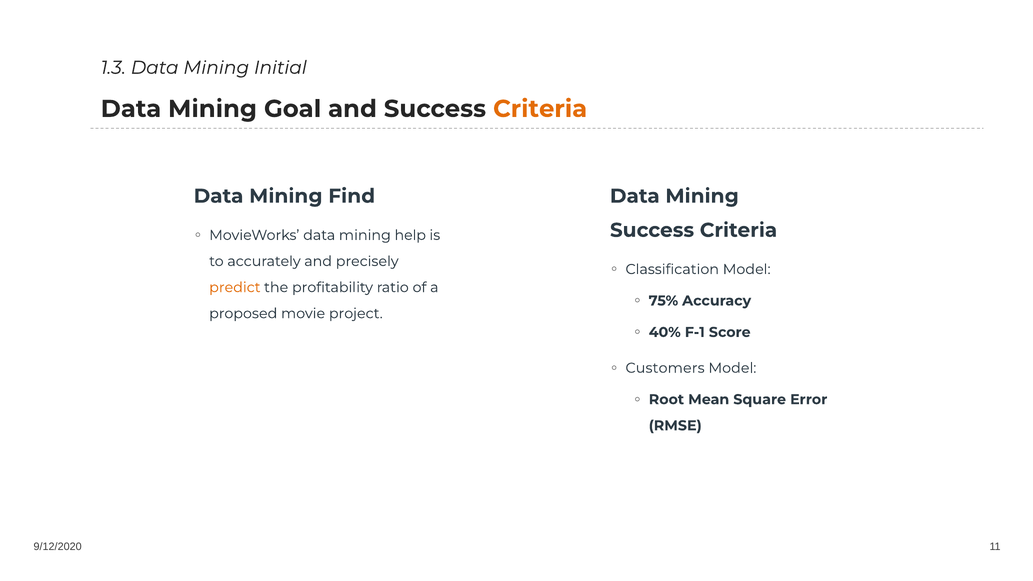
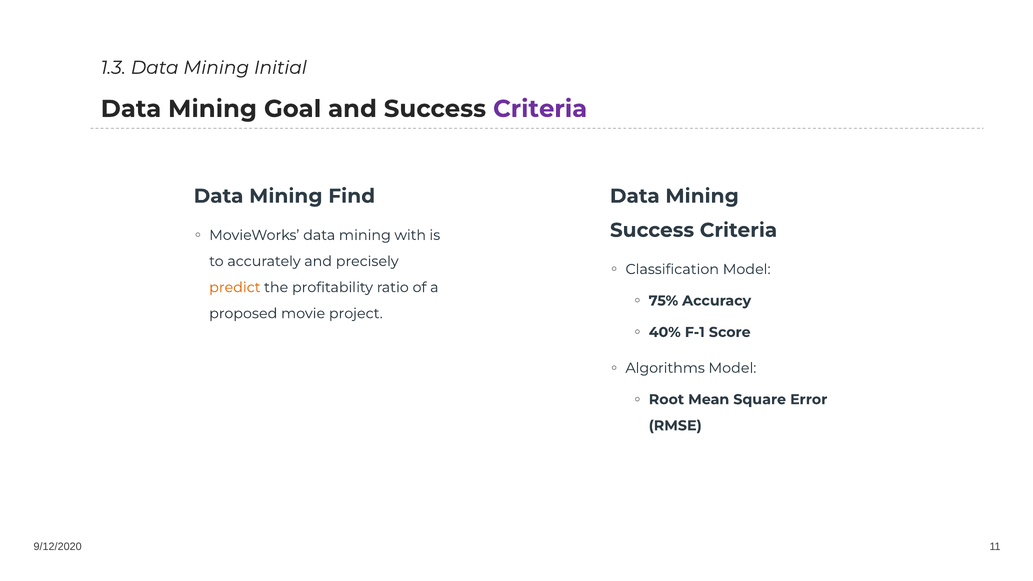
Criteria at (540, 109) colour: orange -> purple
help: help -> with
Customers: Customers -> Algorithms
